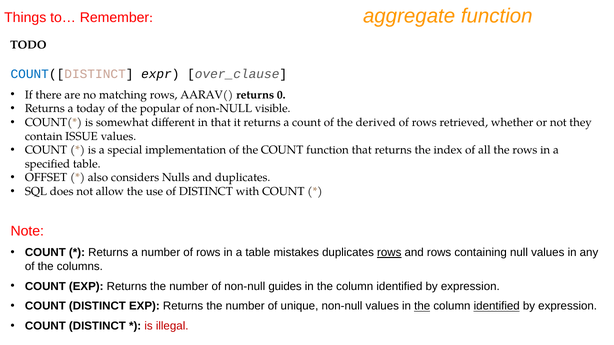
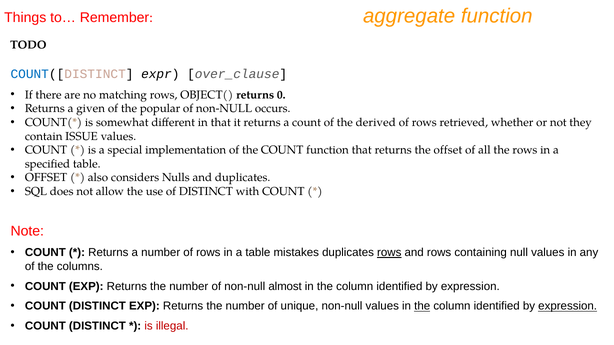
AARAV(: AARAV( -> OBJECT(
today: today -> given
visible: visible -> occurs
the index: index -> offset
guides: guides -> almost
identified at (497, 307) underline: present -> none
expression at (568, 307) underline: none -> present
